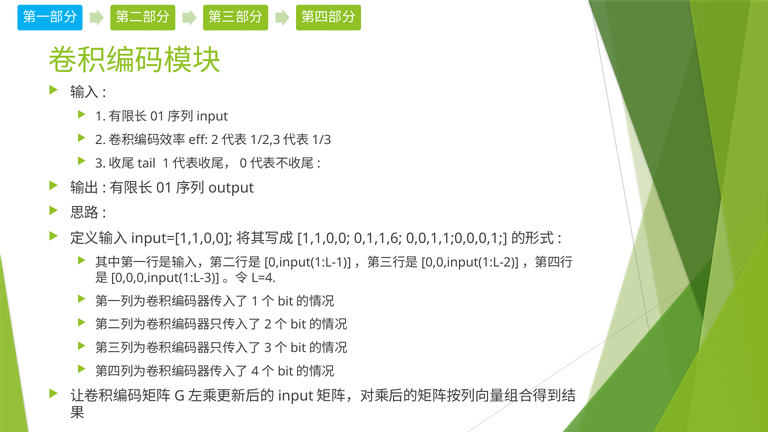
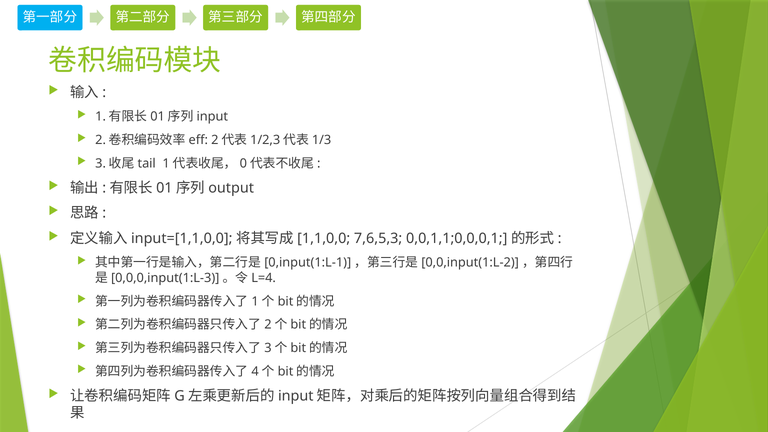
0,1,1,6: 0,1,1,6 -> 7,6,5,3
